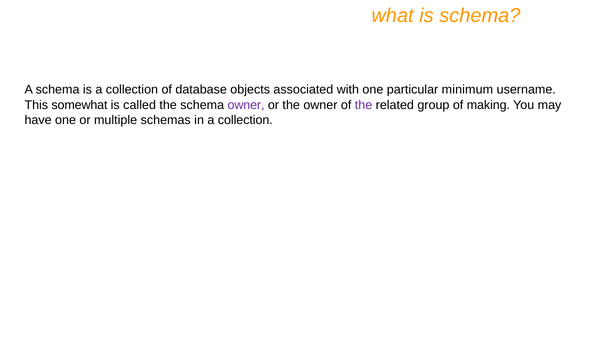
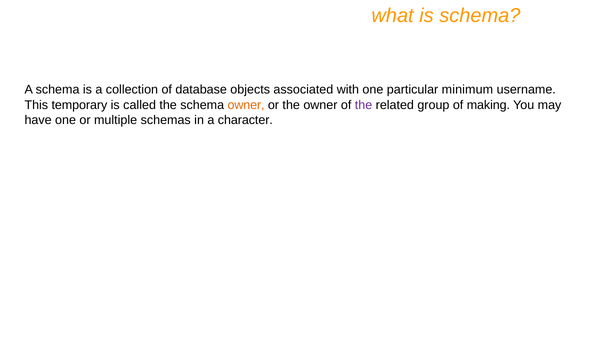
somewhat: somewhat -> temporary
owner at (246, 105) colour: purple -> orange
in a collection: collection -> character
